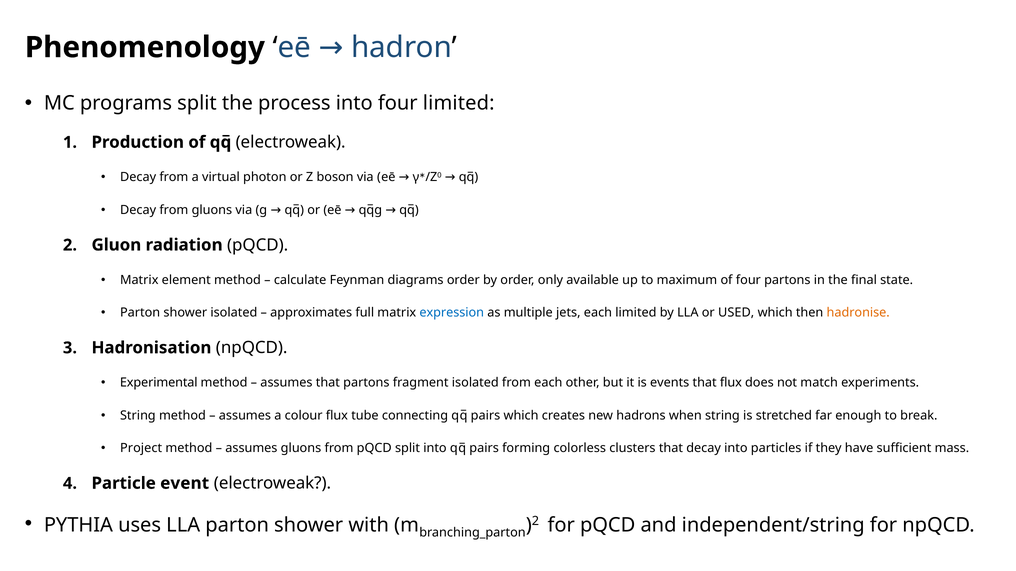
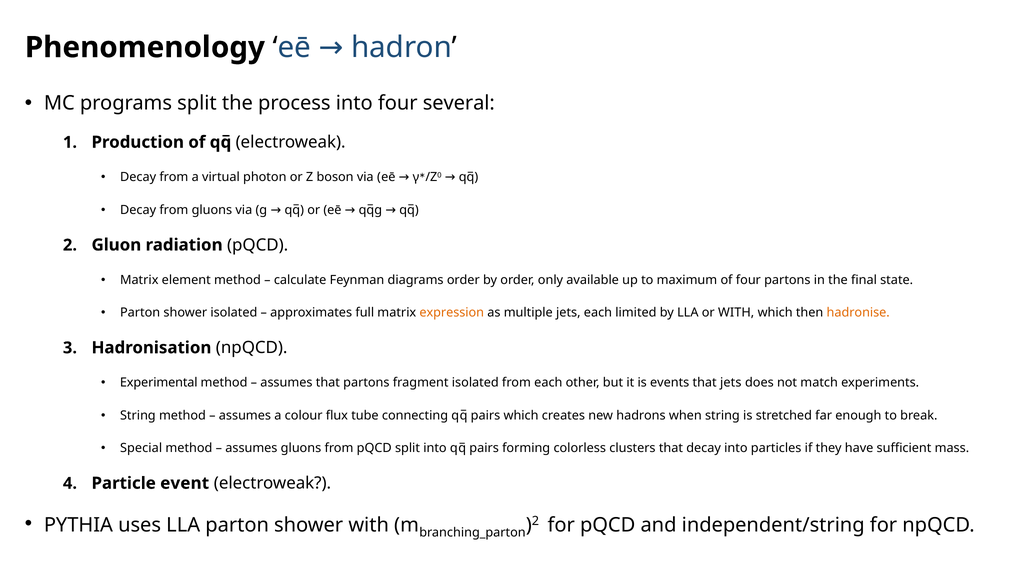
four limited: limited -> several
expression colour: blue -> orange
or USED: USED -> WITH
that flux: flux -> jets
Project: Project -> Special
